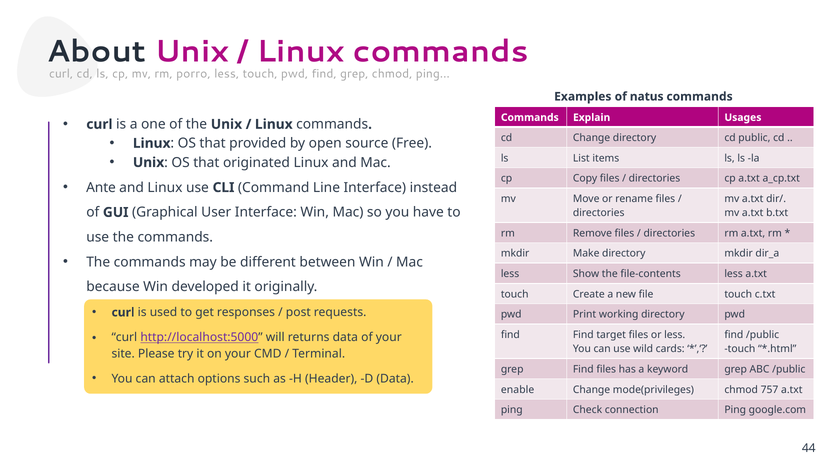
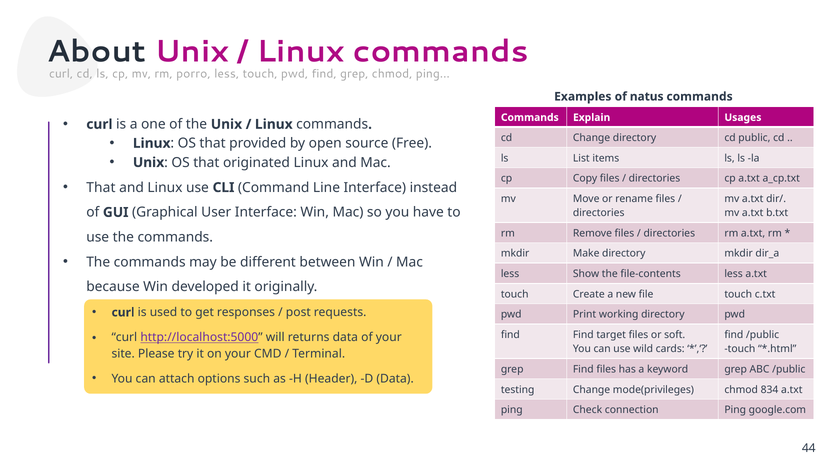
Ante at (101, 187): Ante -> That
or less: less -> soft
enable: enable -> testing
757: 757 -> 834
